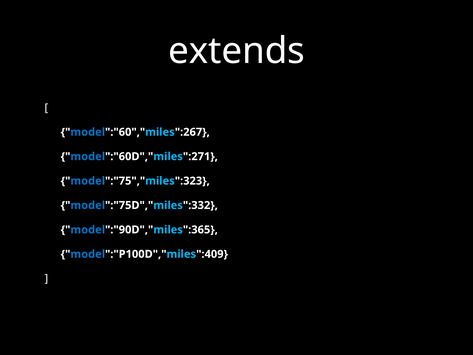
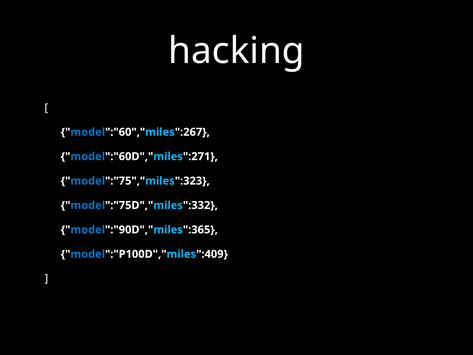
extends: extends -> hacking
